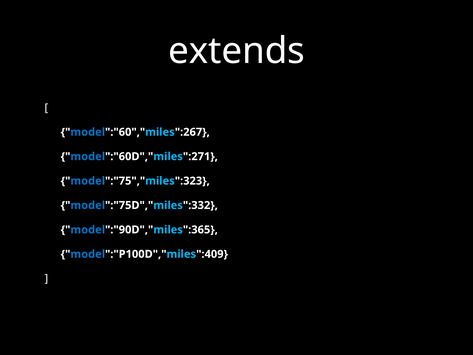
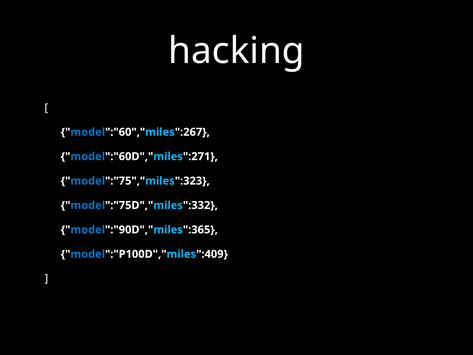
extends: extends -> hacking
